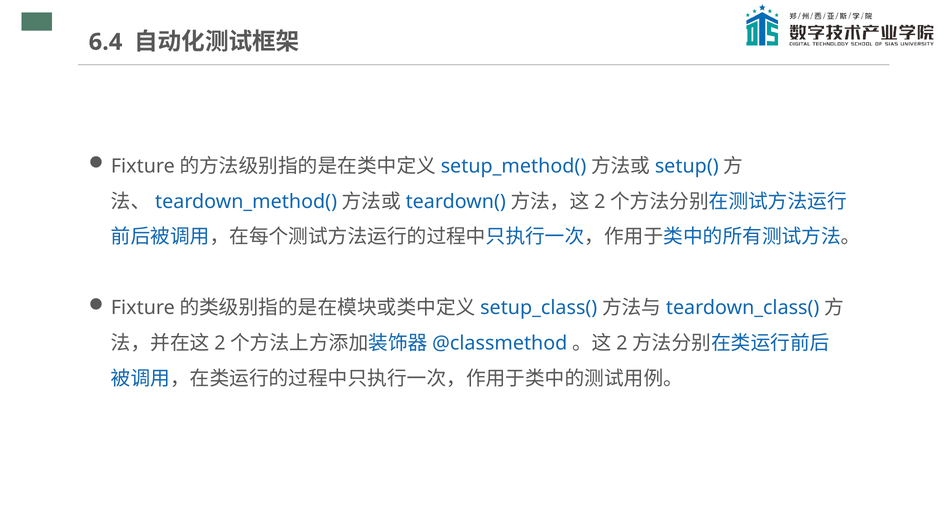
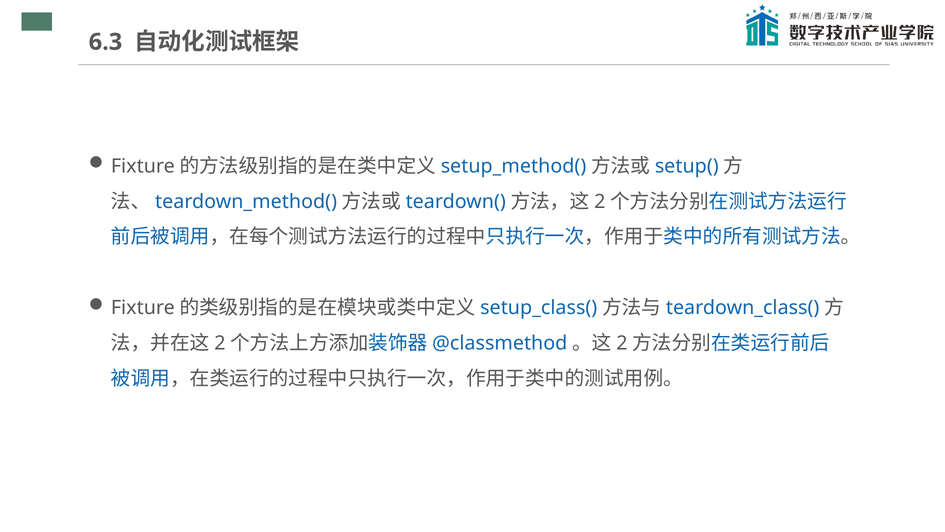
6.4: 6.4 -> 6.3
